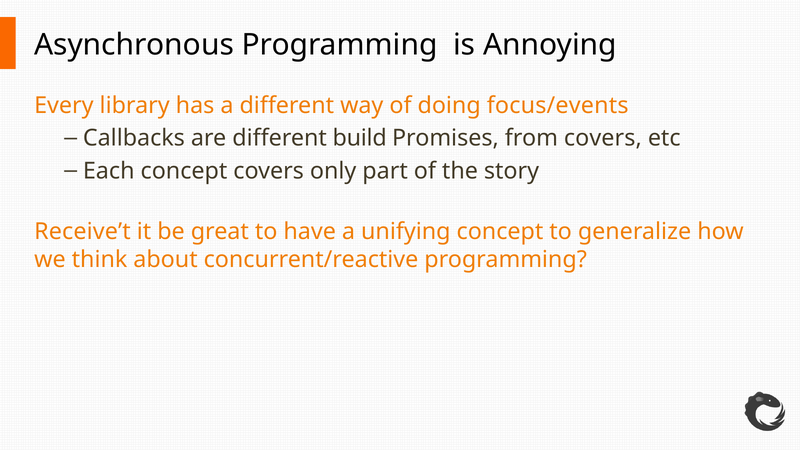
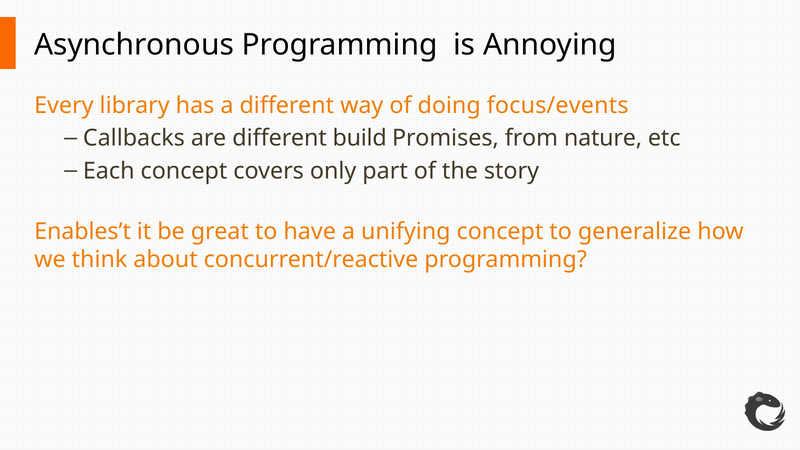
from covers: covers -> nature
Receive’t: Receive’t -> Enables’t
